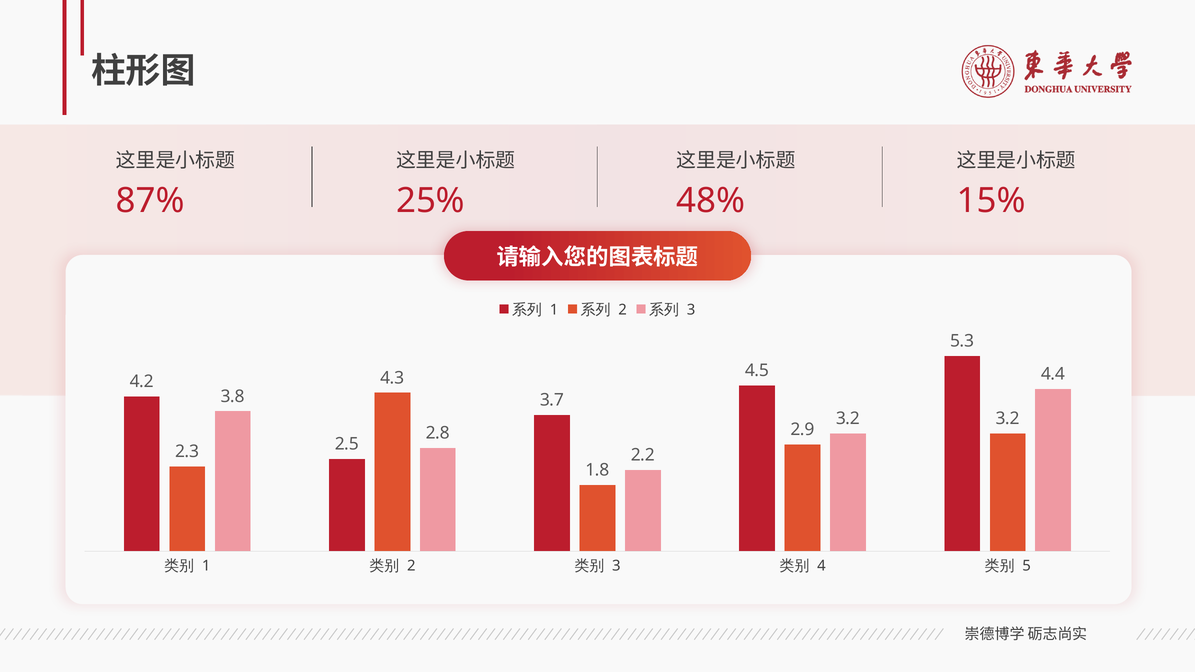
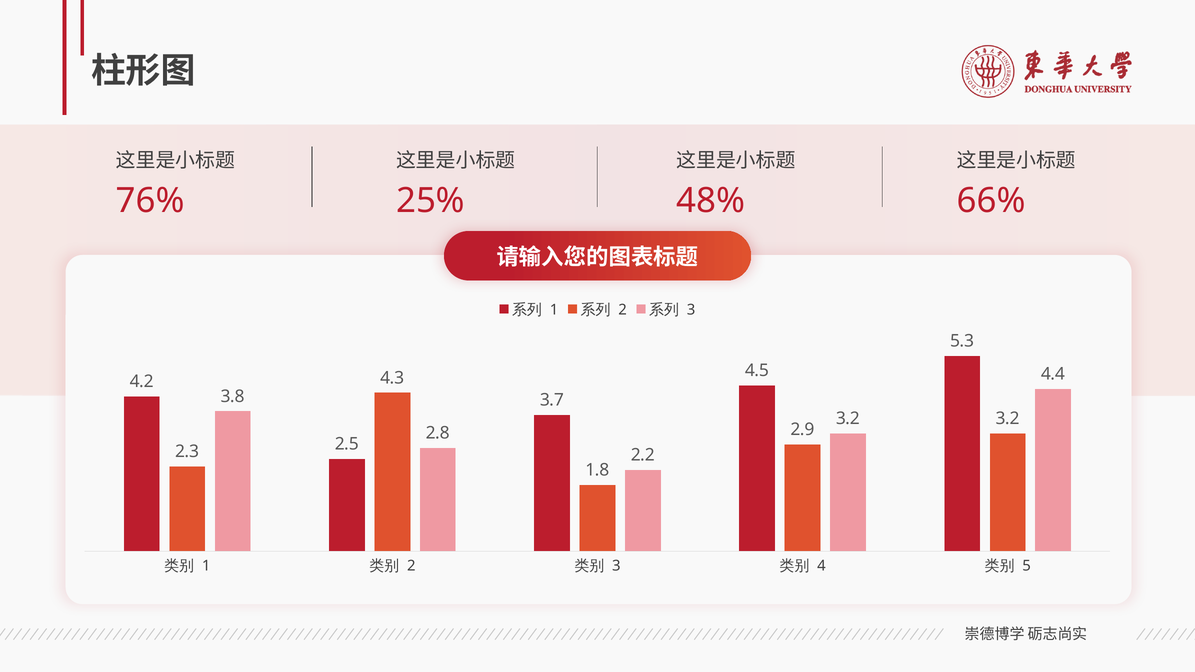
87%: 87% -> 76%
15%: 15% -> 66%
